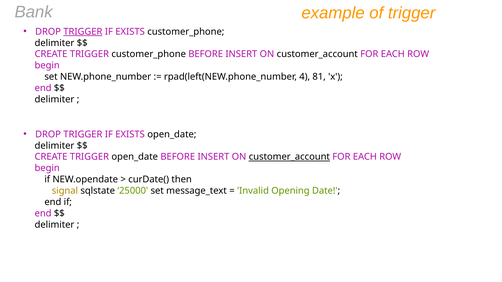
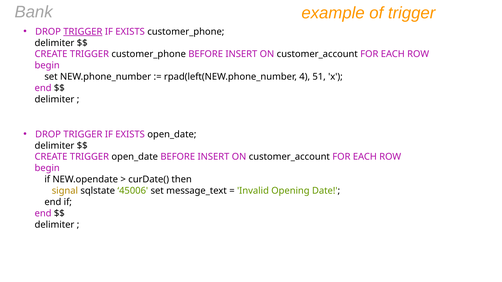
81: 81 -> 51
customer_account at (289, 157) underline: present -> none
25000: 25000 -> 45006
